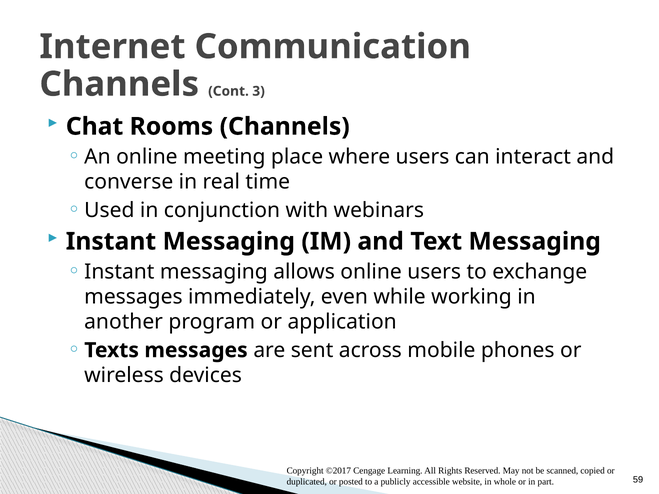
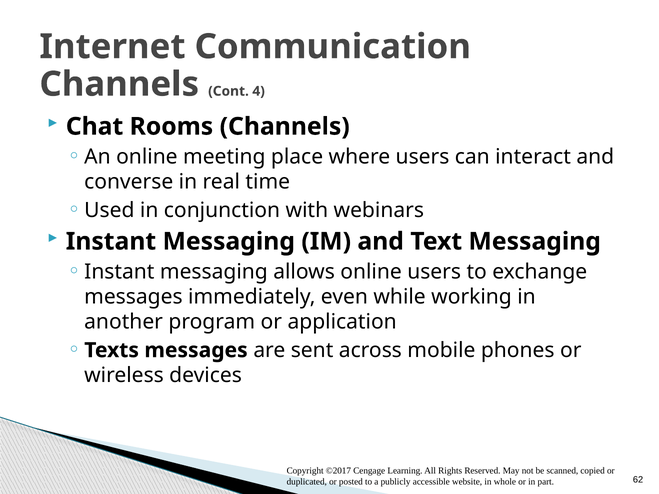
3: 3 -> 4
59: 59 -> 62
